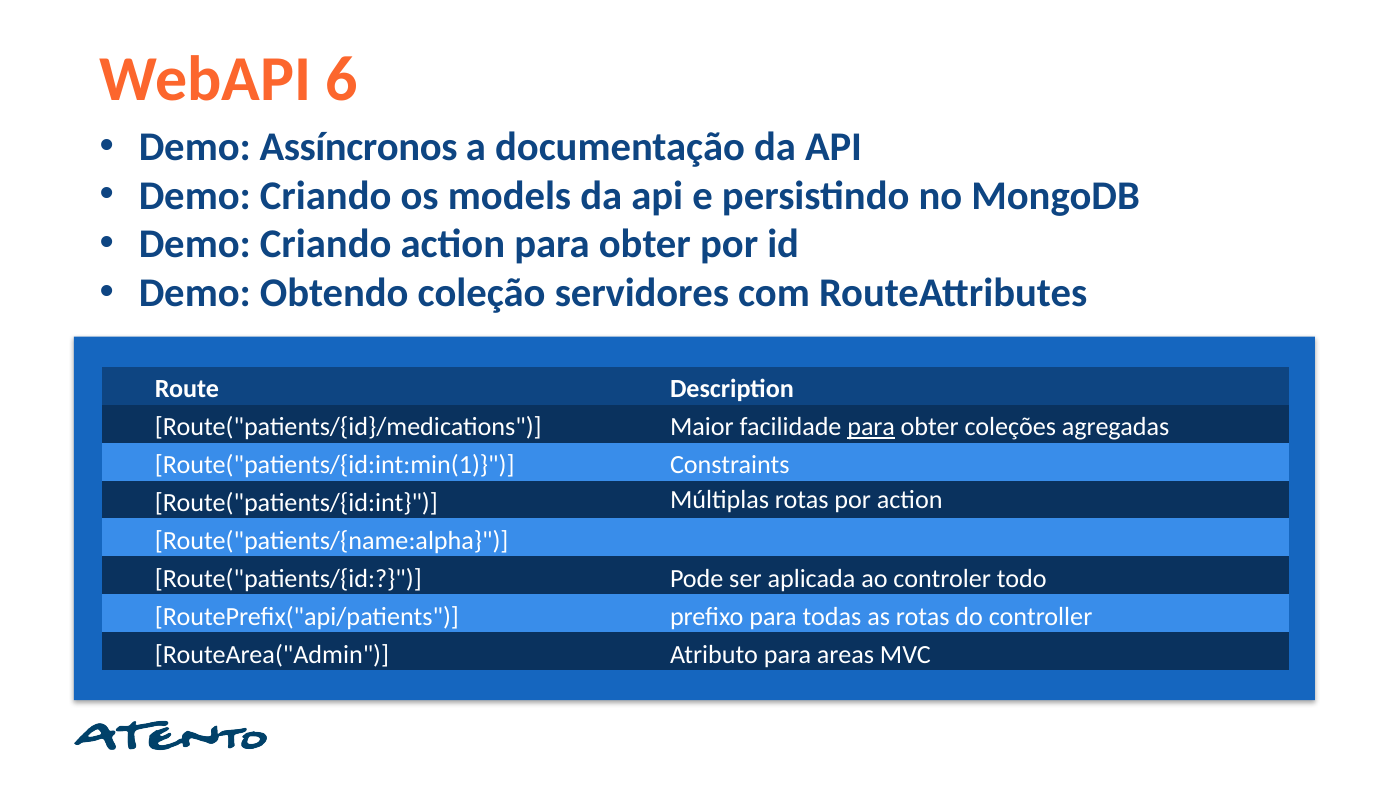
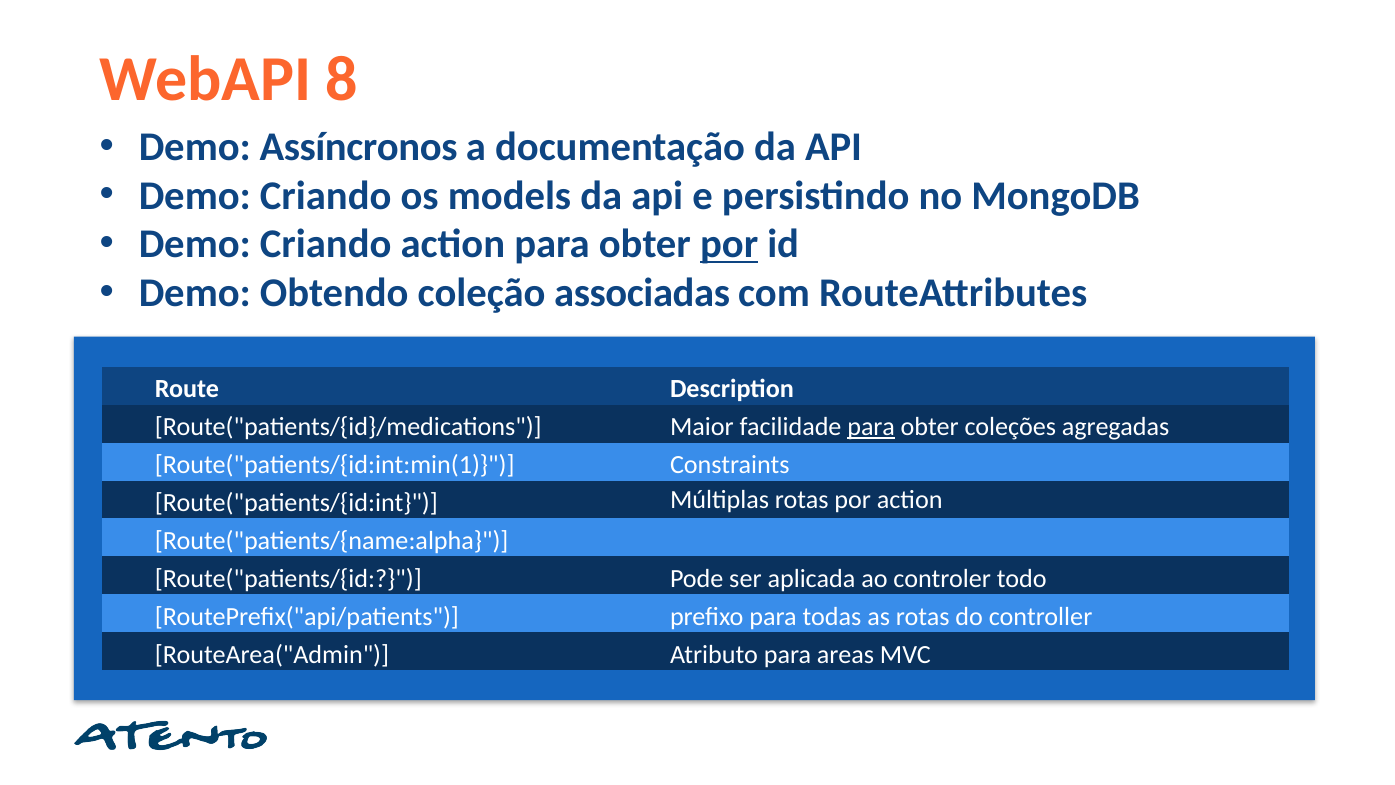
6: 6 -> 8
por at (729, 244) underline: none -> present
servidores: servidores -> associadas
